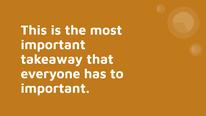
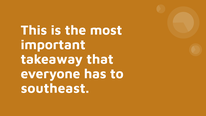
important at (55, 88): important -> southeast
